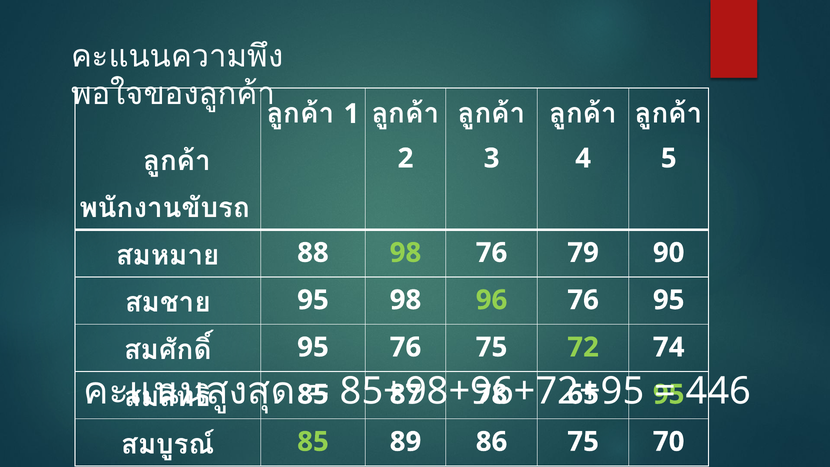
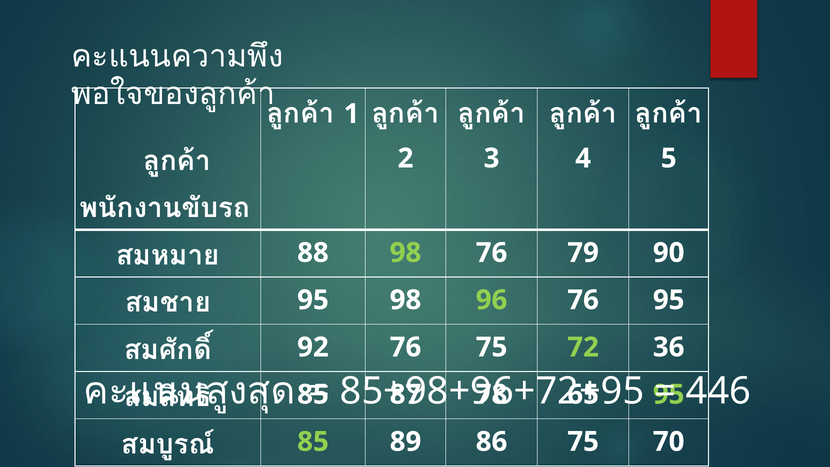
95 at (313, 347): 95 -> 92
74: 74 -> 36
